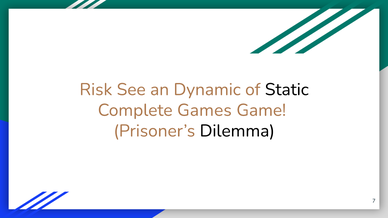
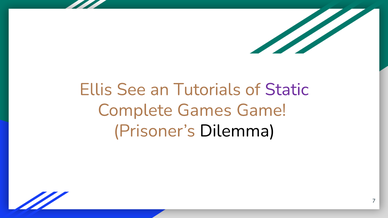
Risk: Risk -> Ellis
Dynamic: Dynamic -> Tutorials
Static colour: black -> purple
